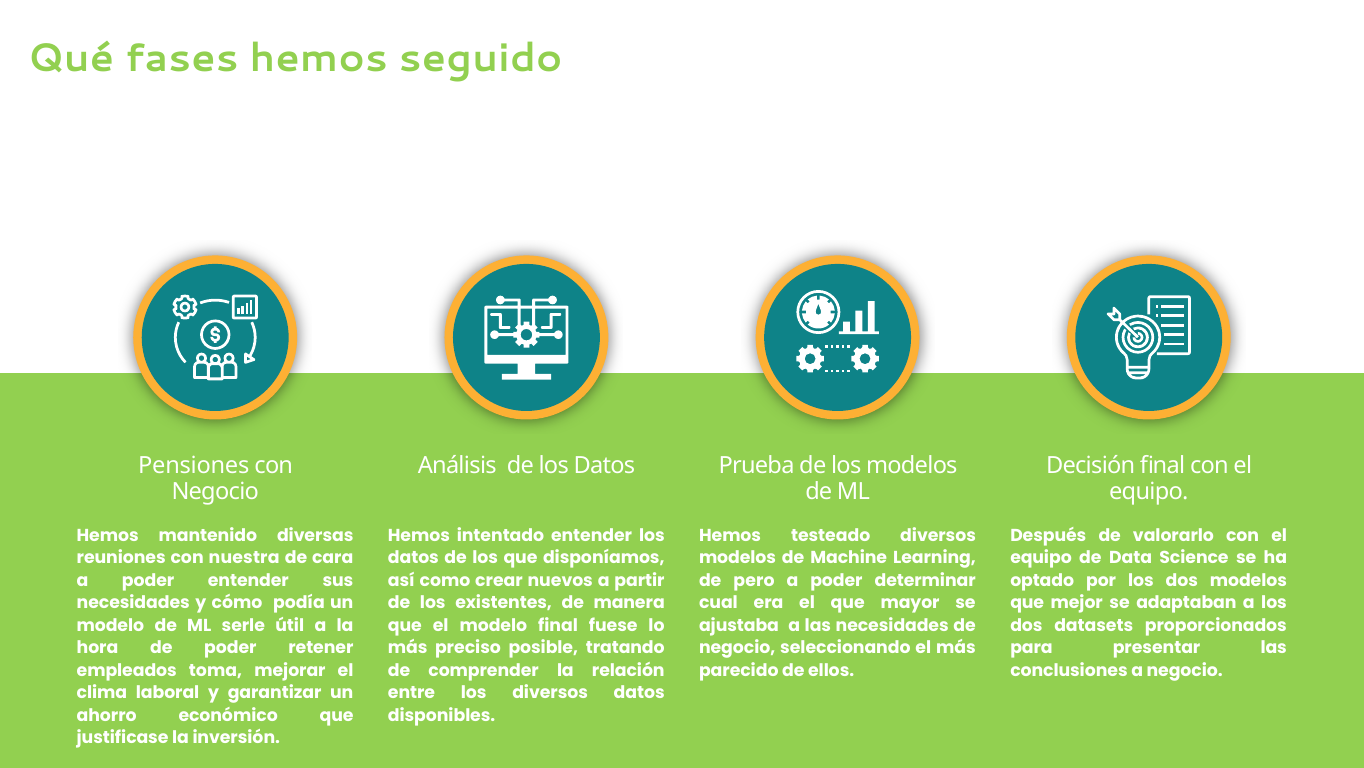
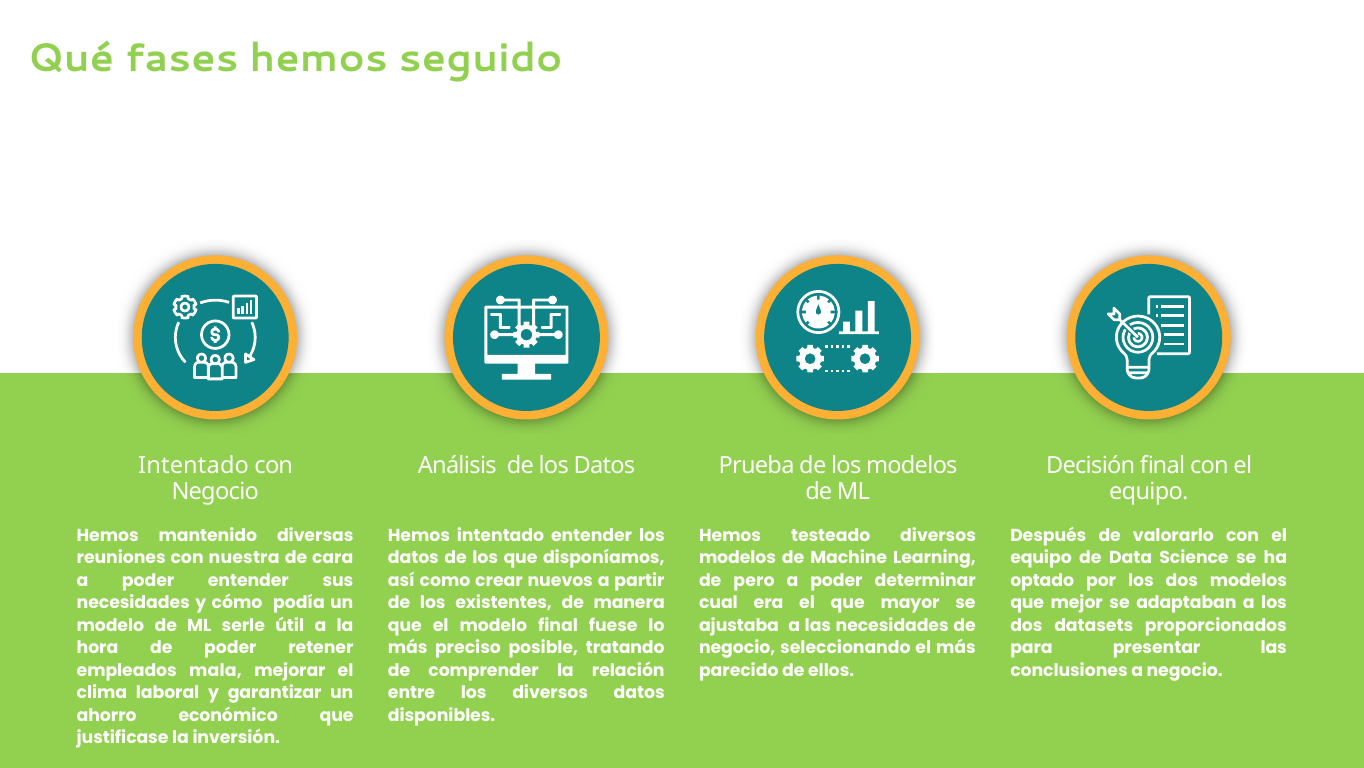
Pensiones at (194, 465): Pensiones -> Intentado
toma: toma -> mala
